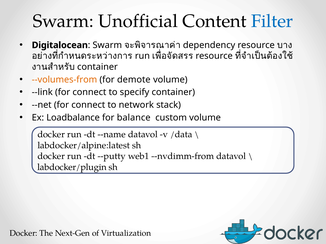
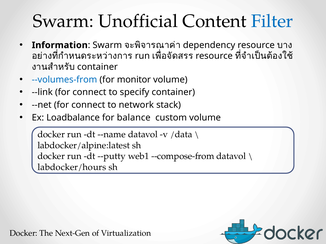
Digitalocean: Digitalocean -> Information
--volumes-from colour: orange -> blue
demote: demote -> monitor
--nvdimm-from: --nvdimm-from -> --compose-from
labdocker/plugin: labdocker/plugin -> labdocker/hours
